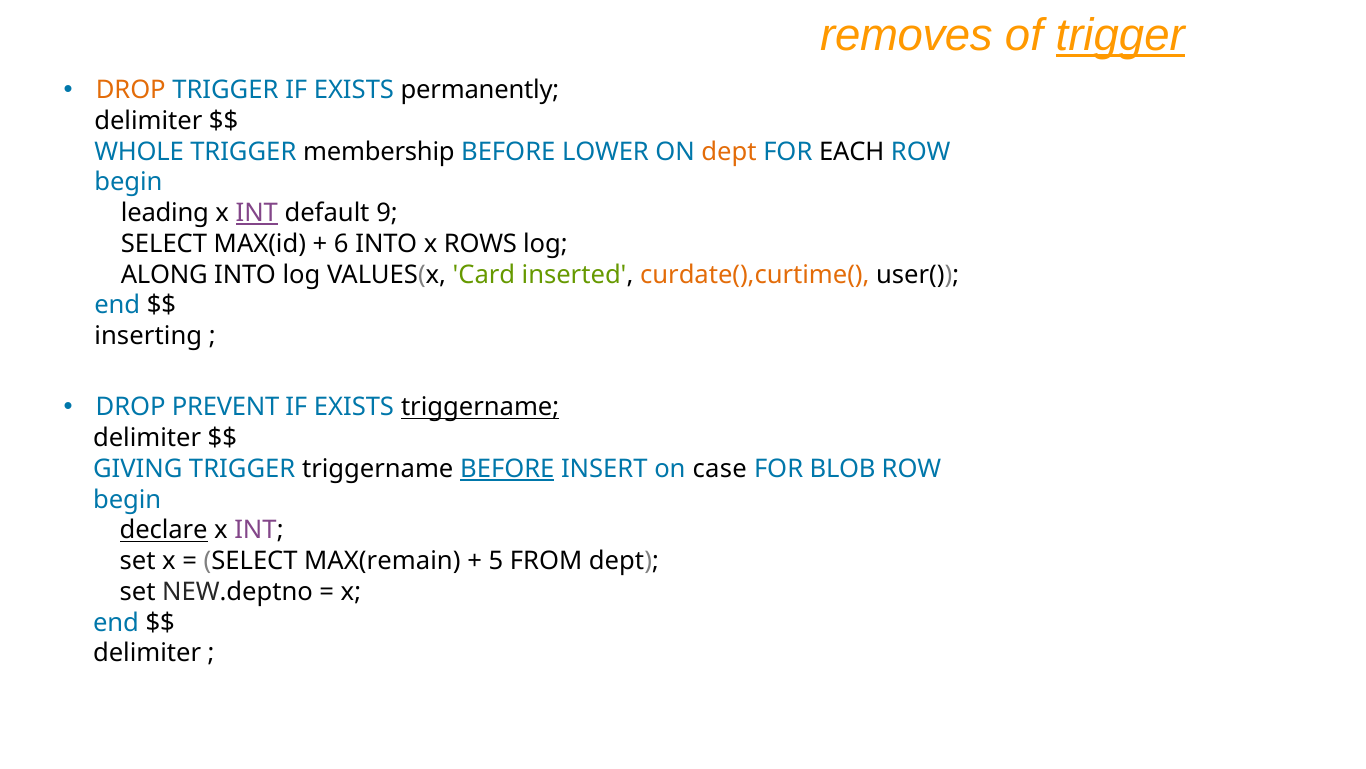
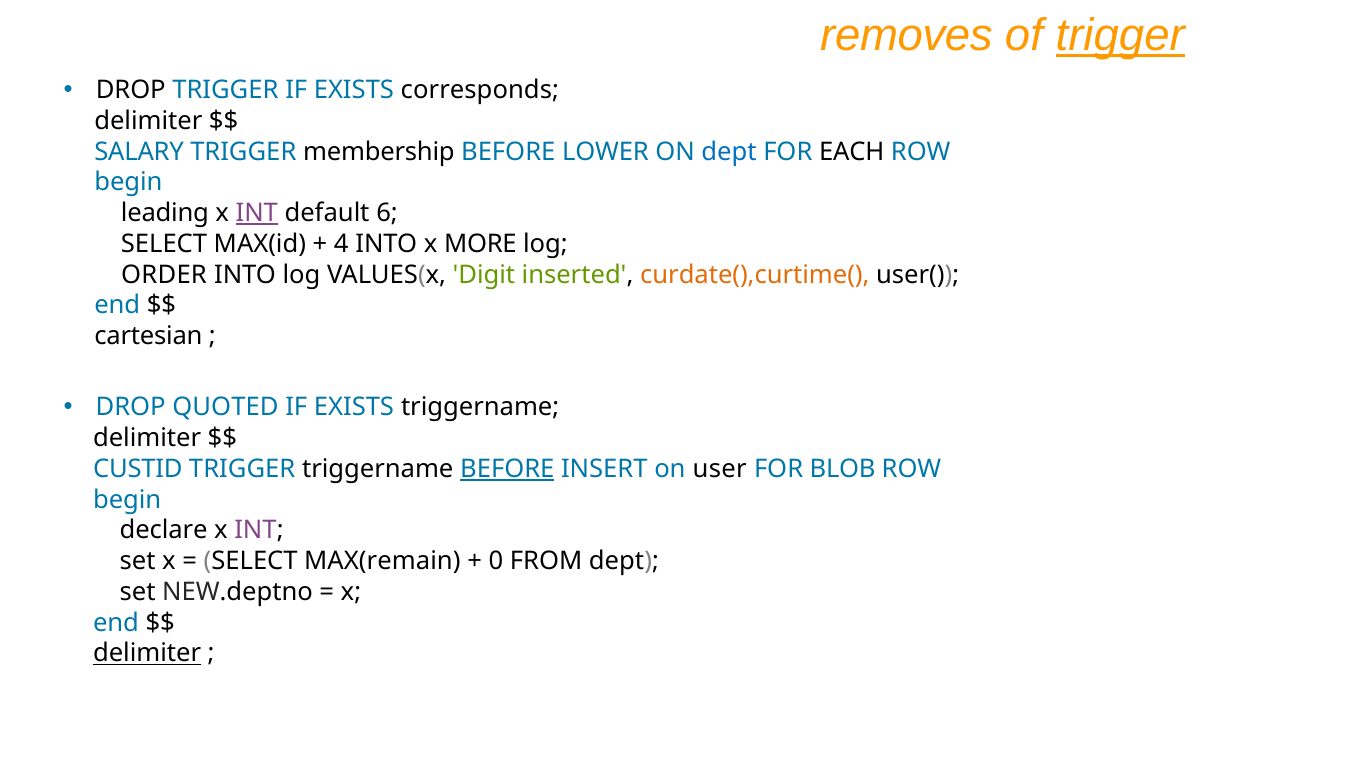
DROP at (131, 90) colour: orange -> black
permanently: permanently -> corresponds
WHOLE: WHOLE -> SALARY
dept at (729, 151) colour: orange -> blue
9: 9 -> 6
6: 6 -> 4
ROWS: ROWS -> MORE
ALONG: ALONG -> ORDER
Card: Card -> Digit
inserting: inserting -> cartesian
PREVENT: PREVENT -> QUOTED
triggername at (480, 407) underline: present -> none
GIVING: GIVING -> CUSTID
case: case -> user
declare underline: present -> none
5: 5 -> 0
delimiter at (147, 653) underline: none -> present
